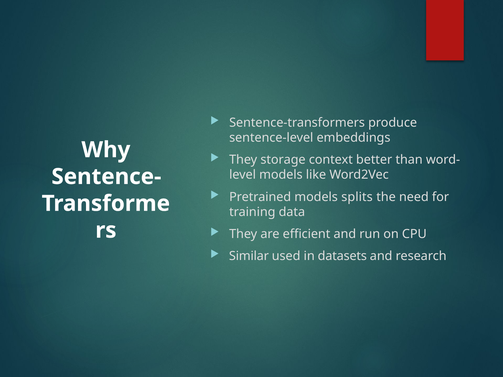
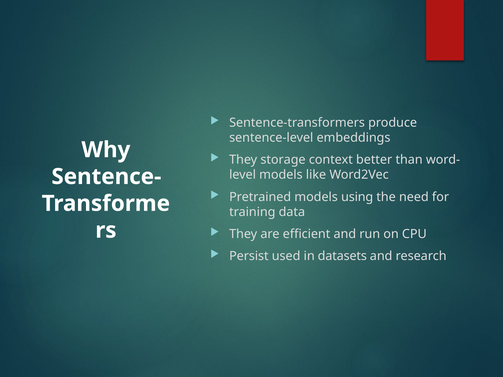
splits: splits -> using
Similar: Similar -> Persist
